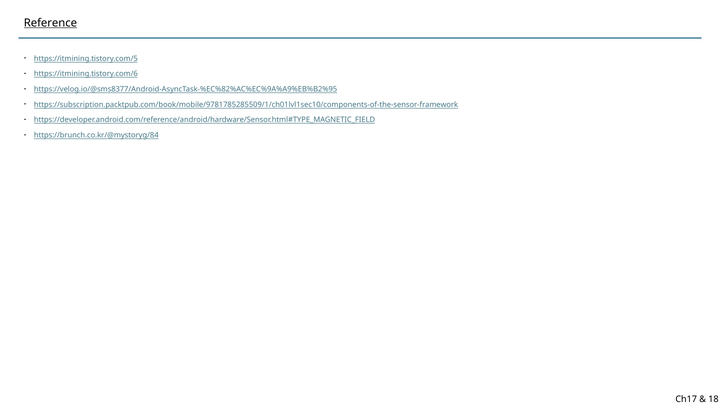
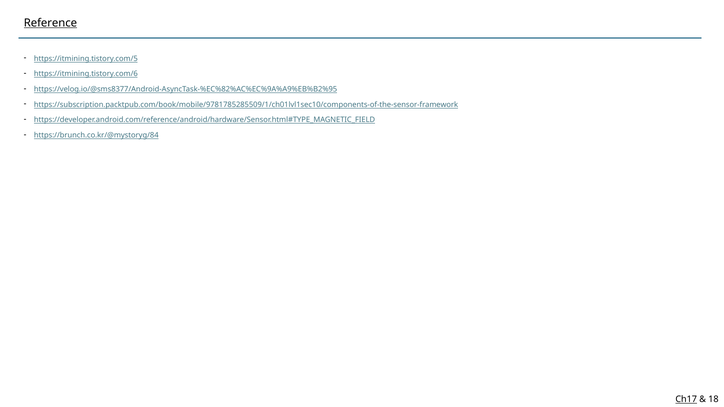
Ch17 underline: none -> present
